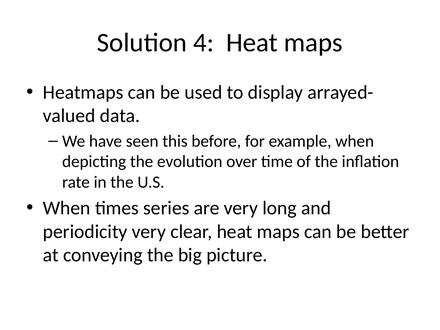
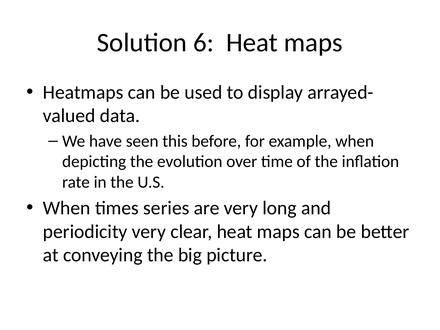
4: 4 -> 6
